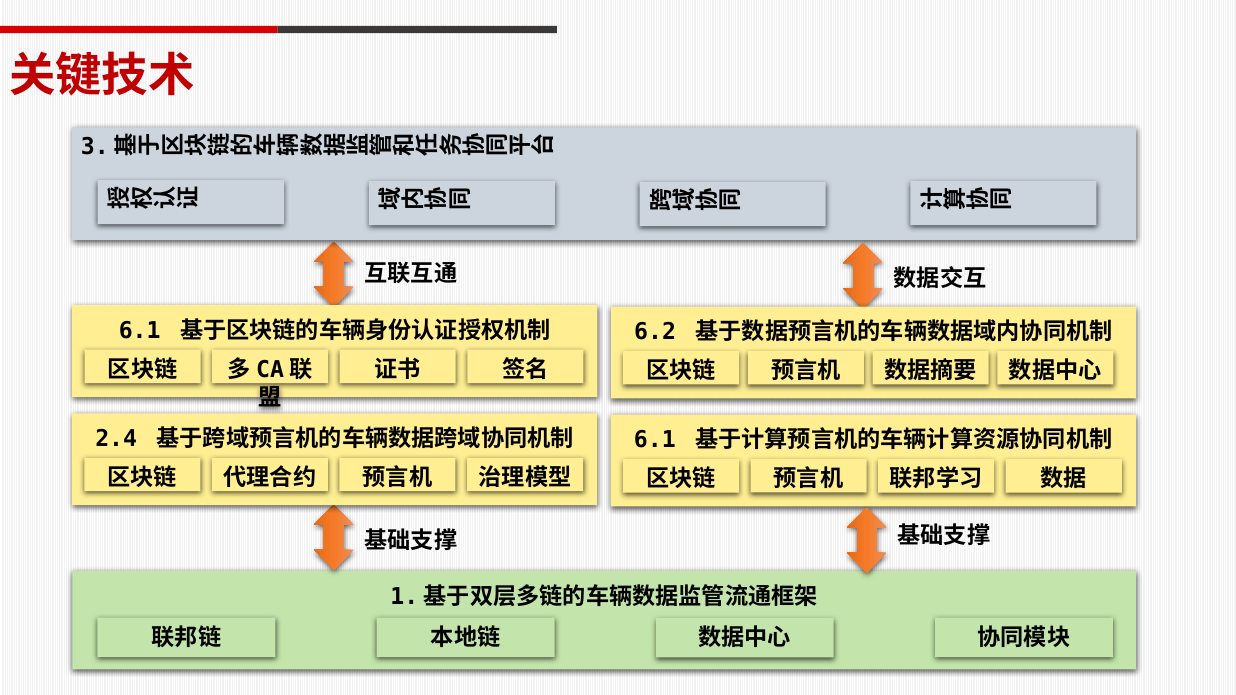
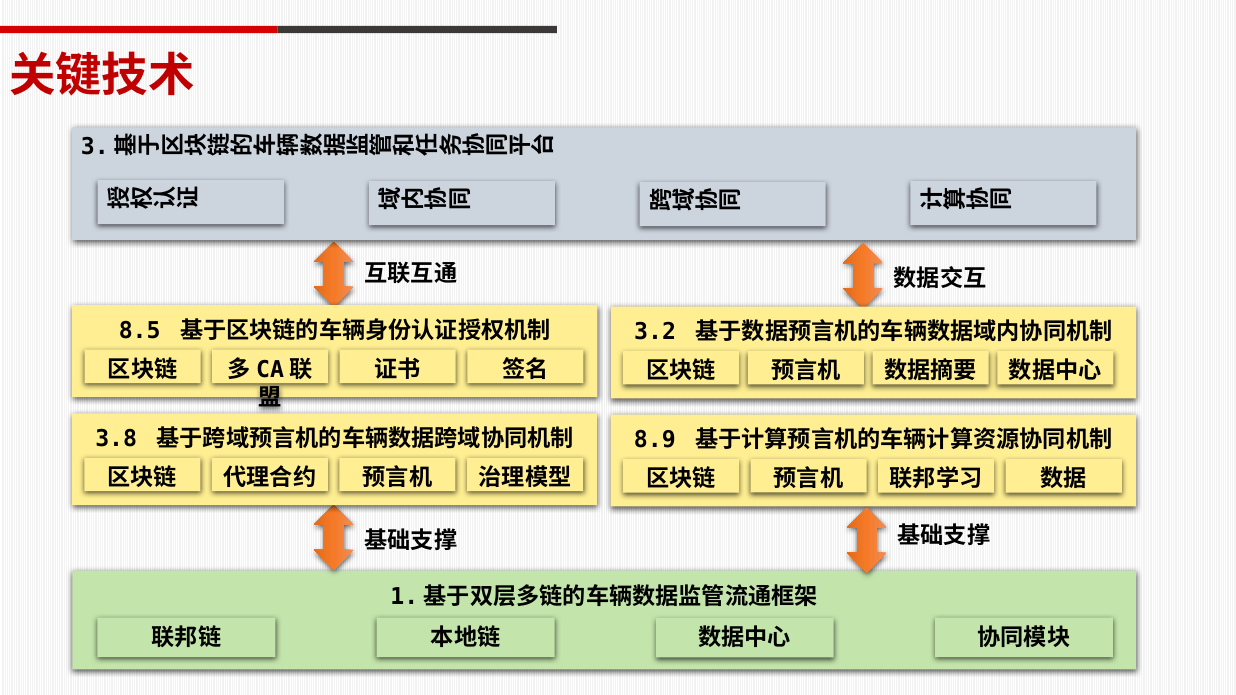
6.1 at (140, 331): 6.1 -> 8.5
6.2: 6.2 -> 3.2
2.4: 2.4 -> 3.8
6.1 at (655, 440): 6.1 -> 8.9
